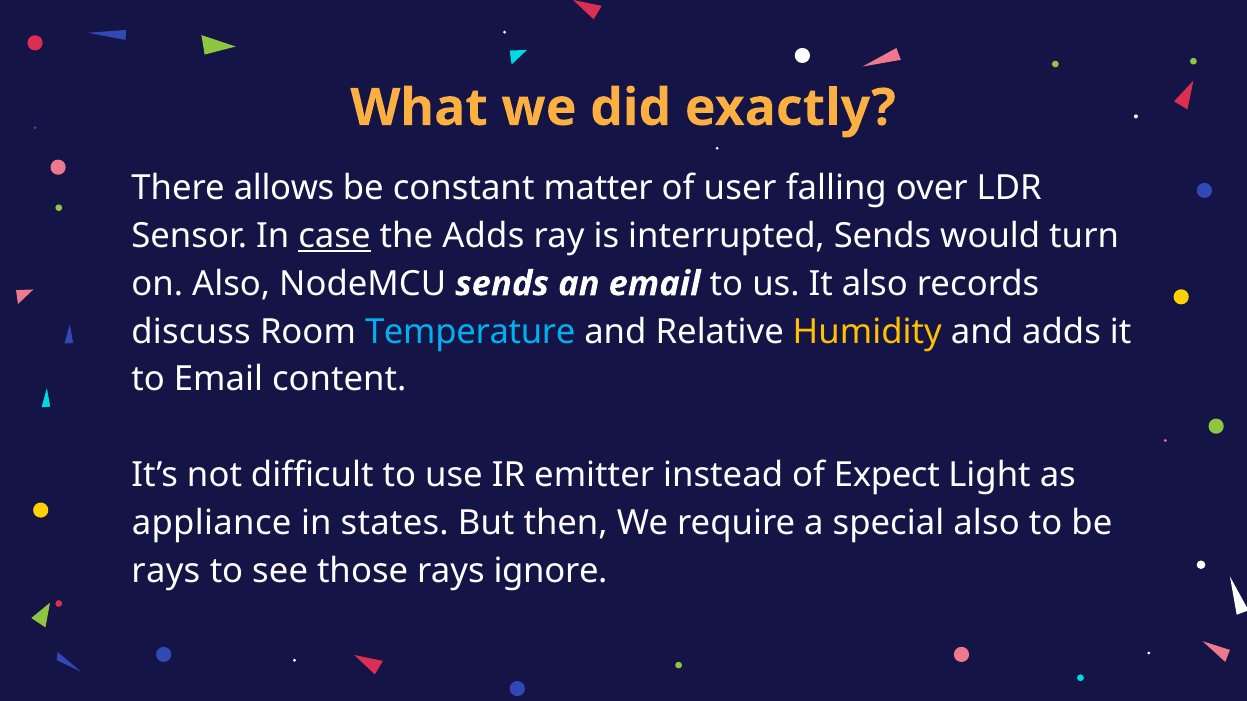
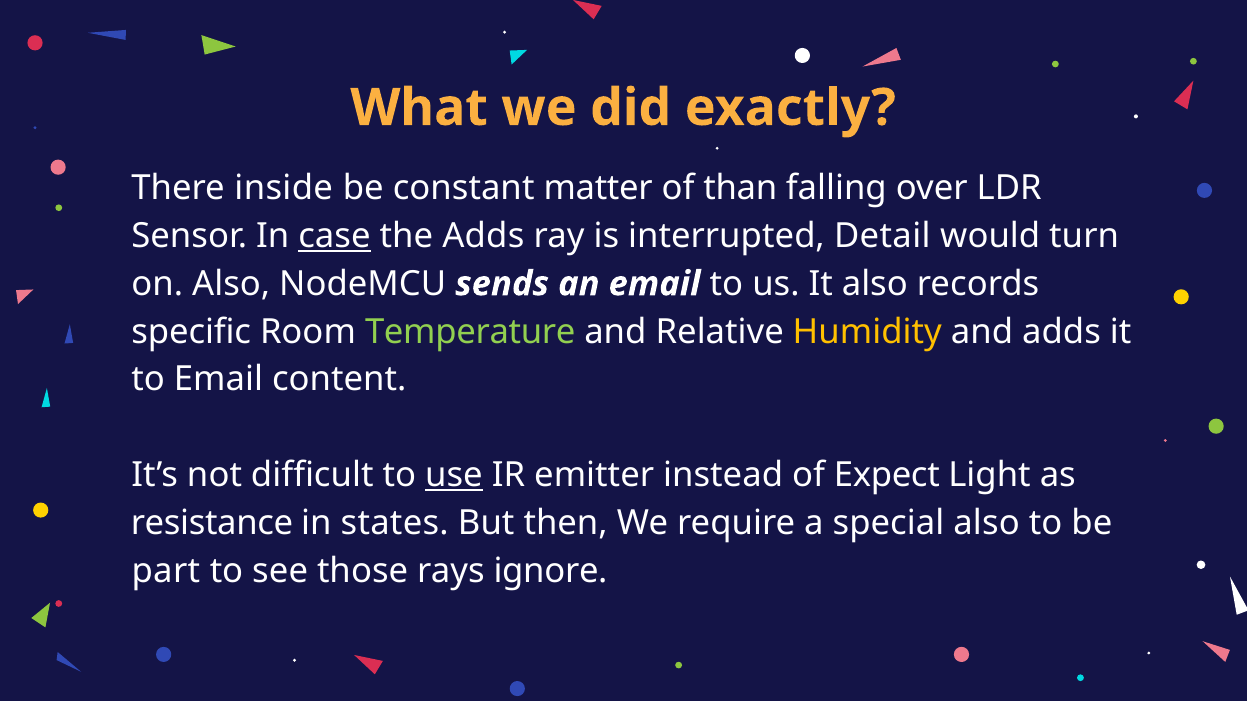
allows: allows -> inside
user: user -> than
interrupted Sends: Sends -> Detail
discuss: discuss -> specific
Temperature colour: light blue -> light green
use underline: none -> present
appliance: appliance -> resistance
rays at (166, 571): rays -> part
